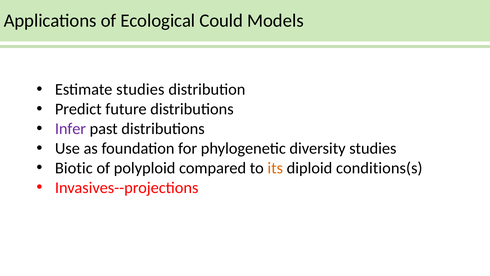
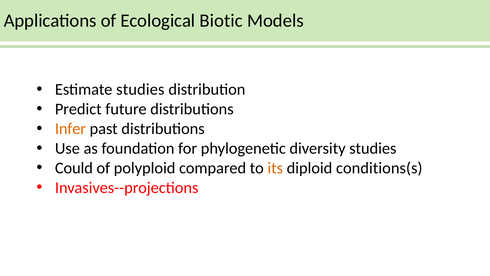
Could: Could -> Biotic
Infer colour: purple -> orange
Biotic: Biotic -> Could
